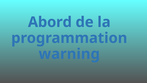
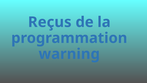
Abord: Abord -> Reçus
